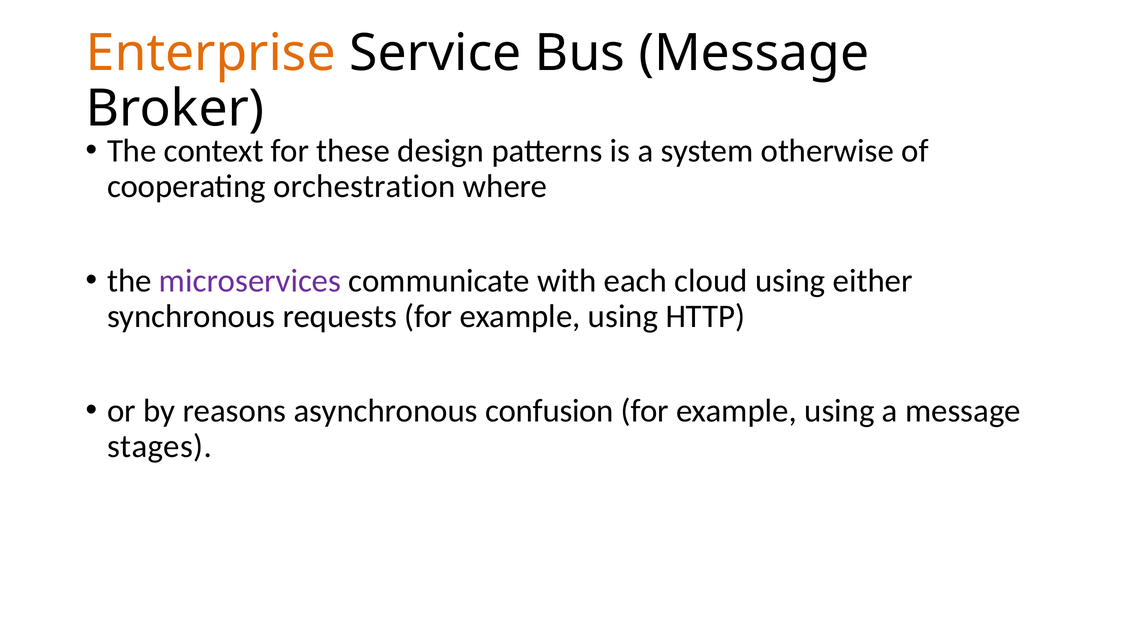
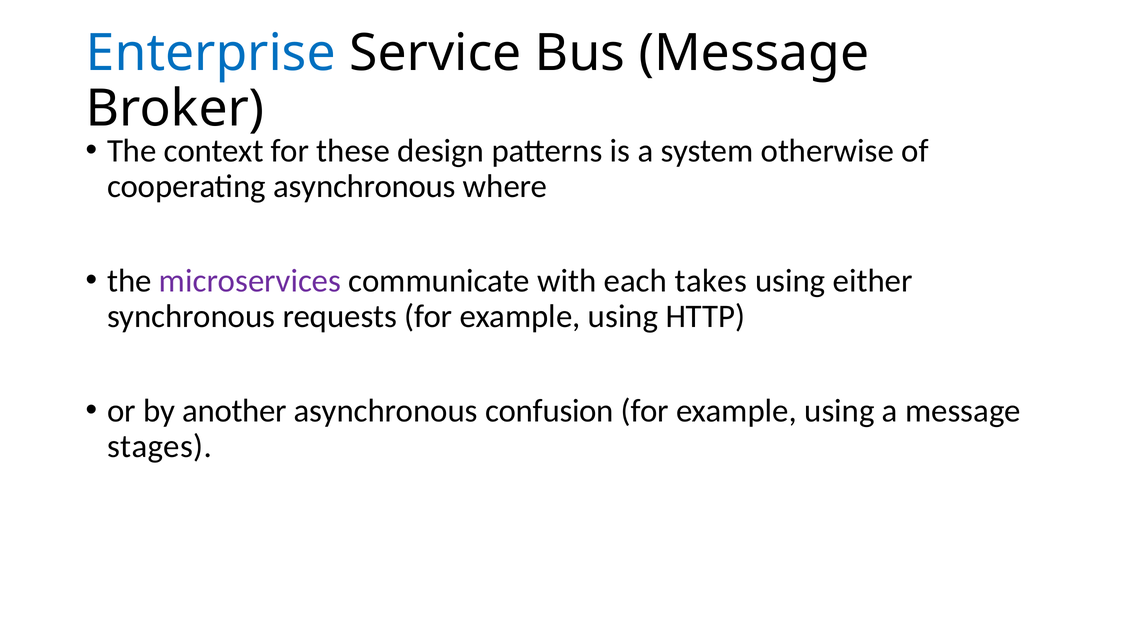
Enterprise colour: orange -> blue
cooperating orchestration: orchestration -> asynchronous
cloud: cloud -> takes
reasons: reasons -> another
